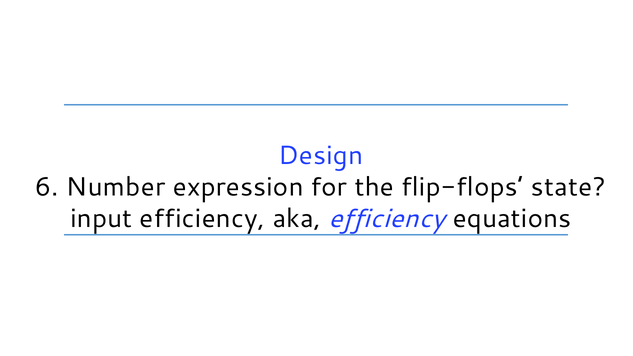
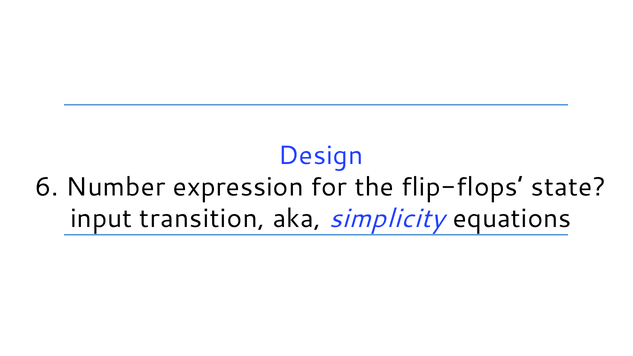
input efficiency: efficiency -> transition
aka efficiency: efficiency -> simplicity
